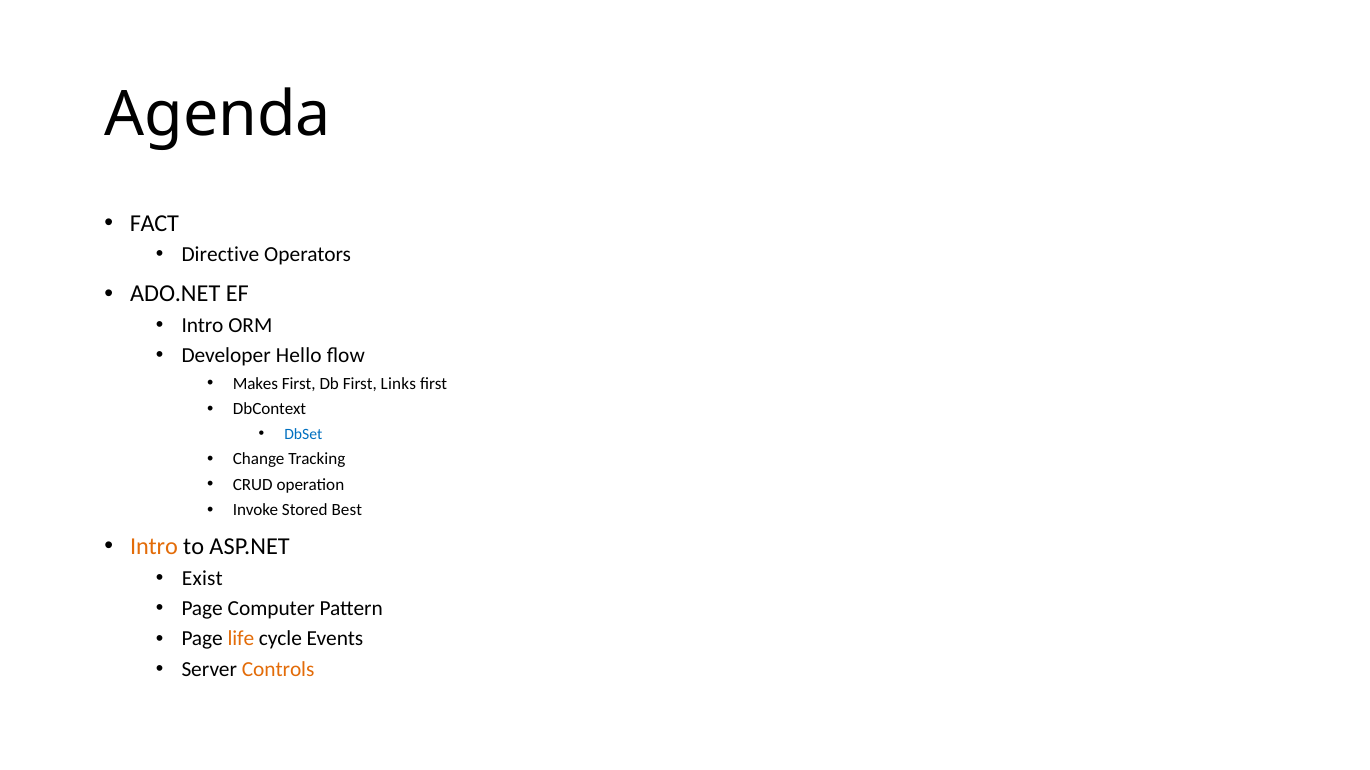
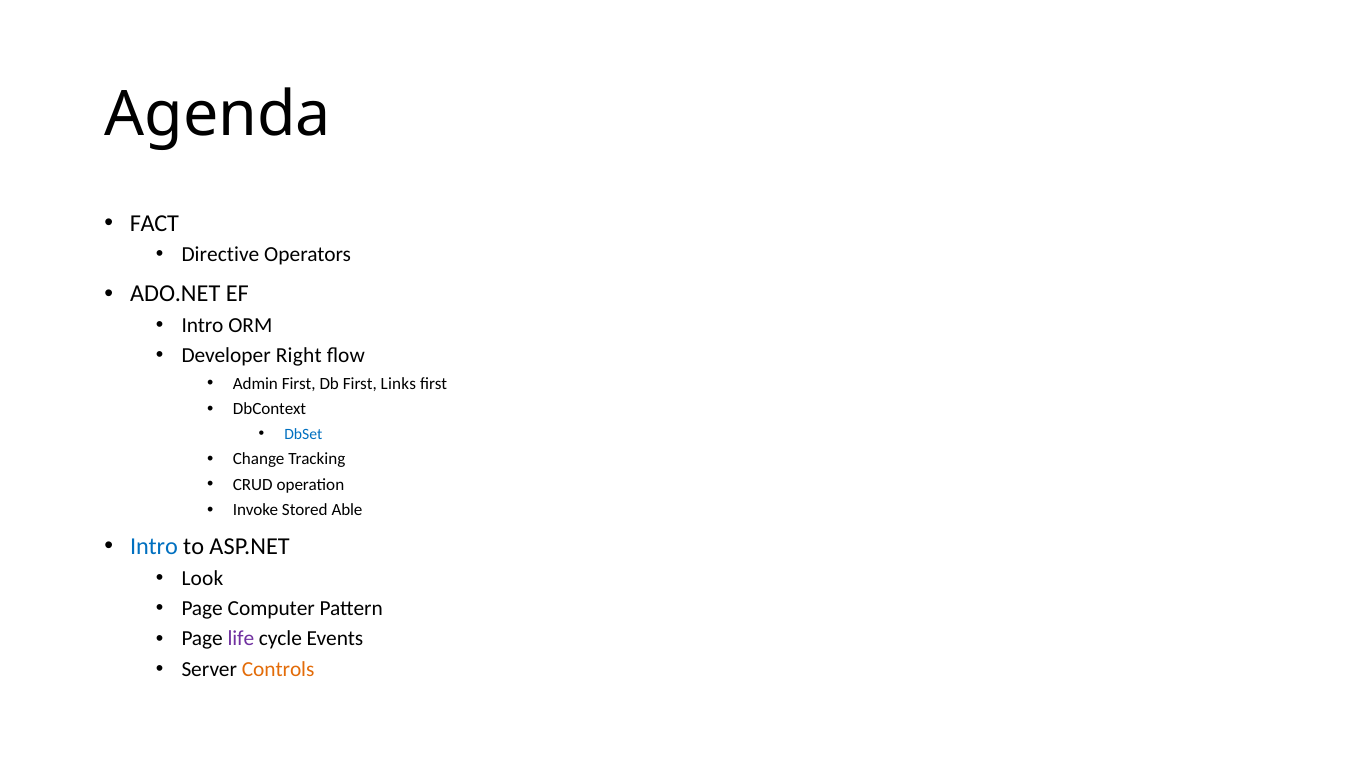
Hello: Hello -> Right
Makes: Makes -> Admin
Best: Best -> Able
Intro at (154, 547) colour: orange -> blue
Exist: Exist -> Look
life colour: orange -> purple
